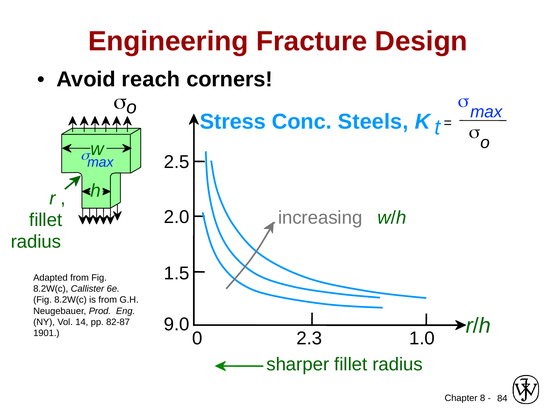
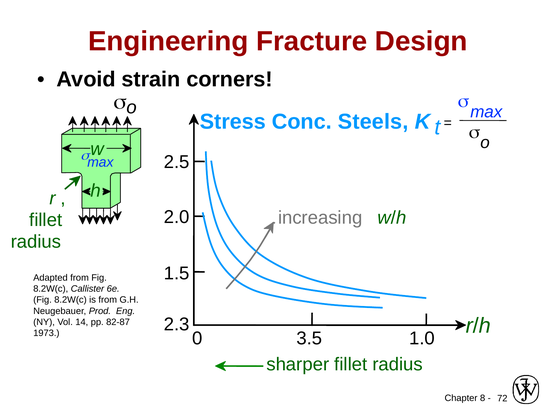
reach: reach -> strain
9.0: 9.0 -> 2.3
1901: 1901 -> 1973
2.3: 2.3 -> 3.5
84: 84 -> 72
